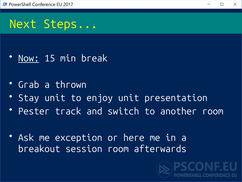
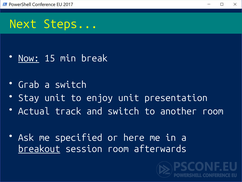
a thrown: thrown -> switch
Pester: Pester -> Actual
exception: exception -> specified
breakout underline: none -> present
